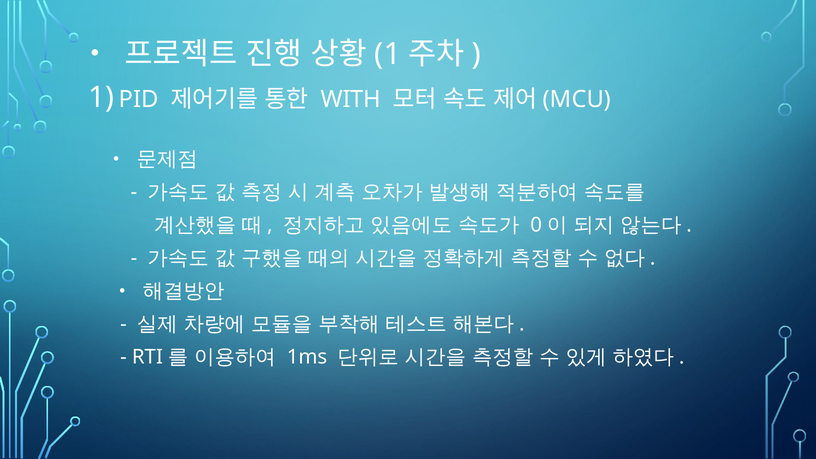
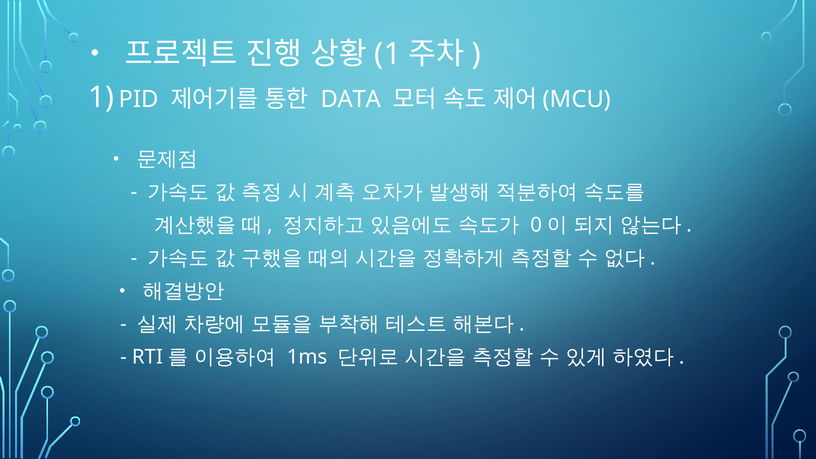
WITH: WITH -> DATA
